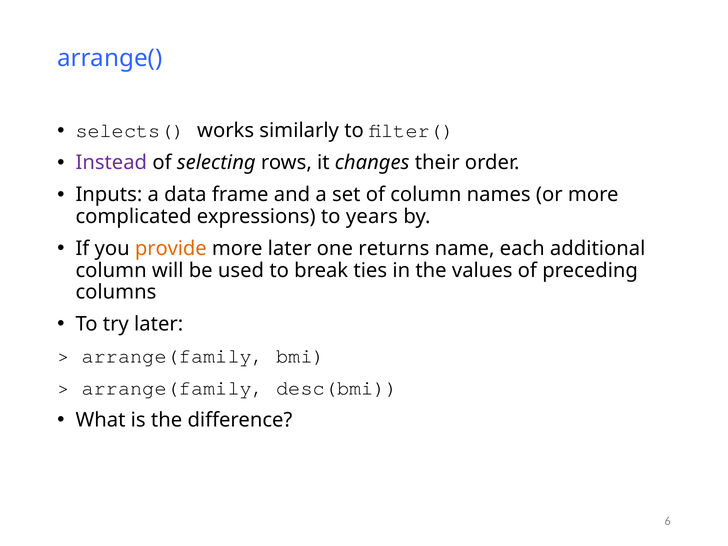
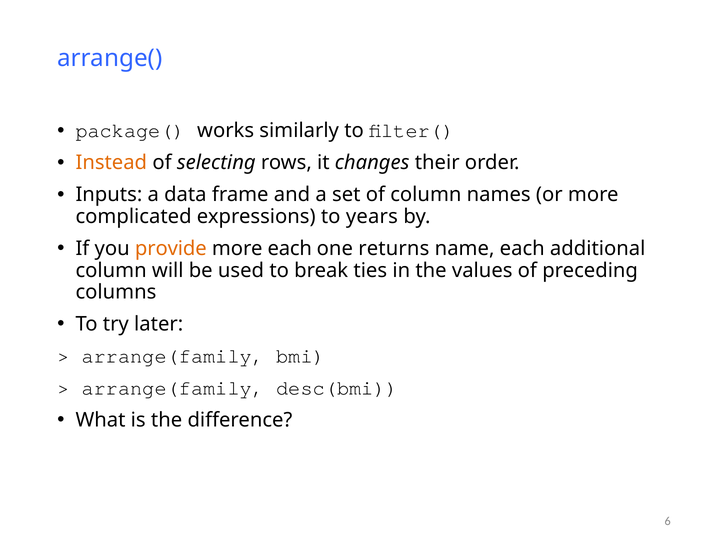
selects(: selects( -> package(
Instead colour: purple -> orange
more later: later -> each
